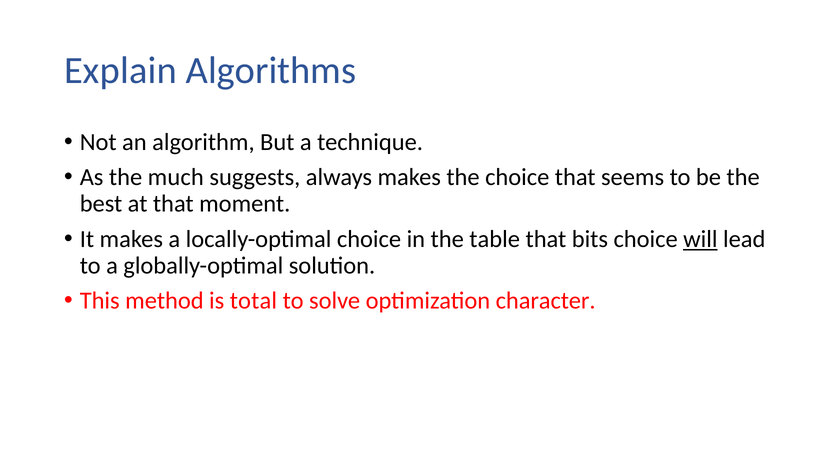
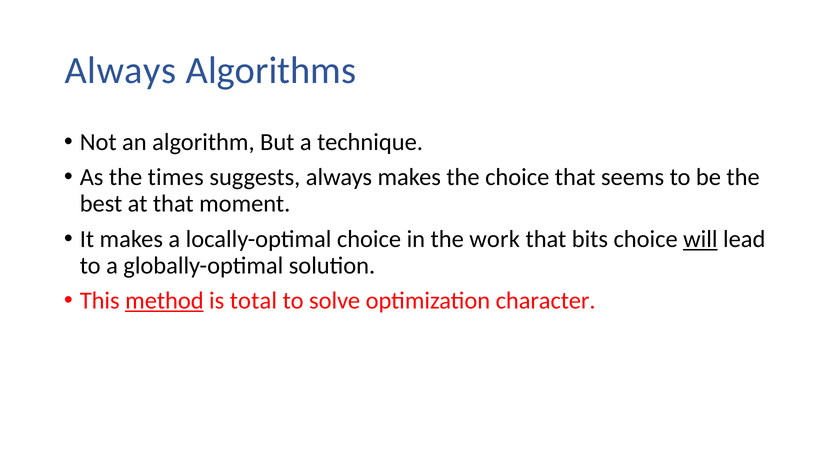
Explain at (121, 71): Explain -> Always
much: much -> times
table: table -> work
method underline: none -> present
